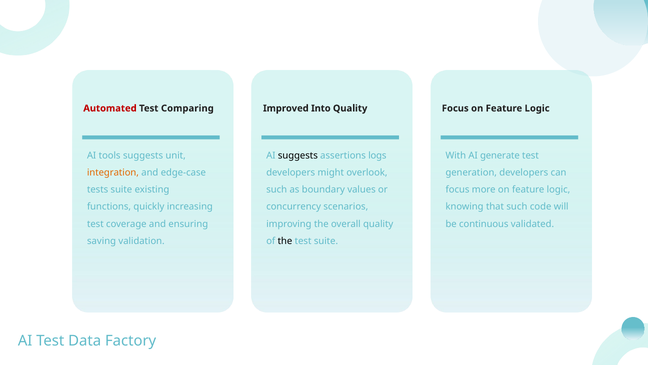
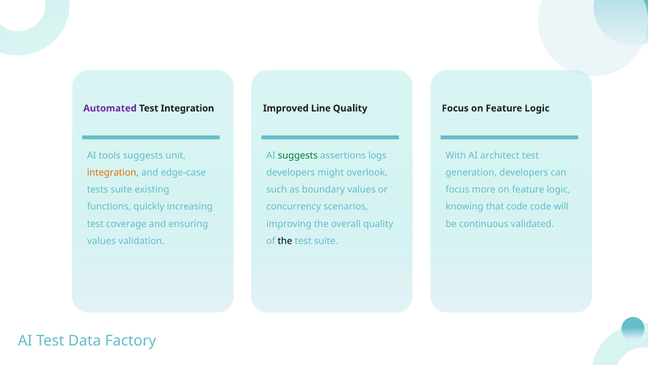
Automated colour: red -> purple
Test Comparing: Comparing -> Integration
Into: Into -> Line
suggests at (298, 156) colour: black -> green
generate: generate -> architect
that such: such -> code
saving at (102, 241): saving -> values
